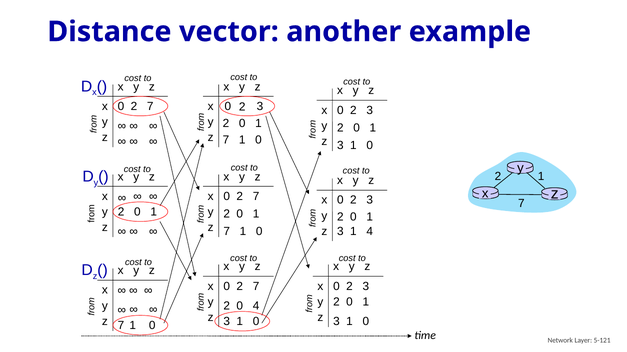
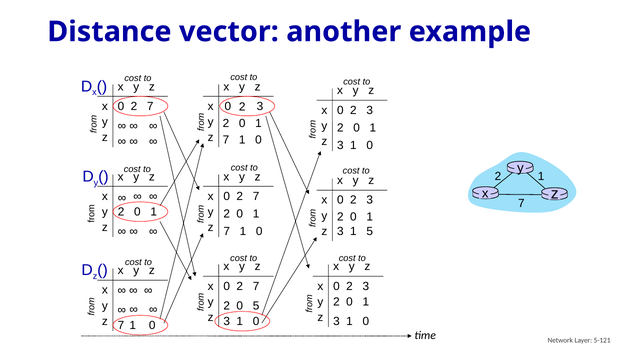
1 4: 4 -> 5
0 4: 4 -> 5
